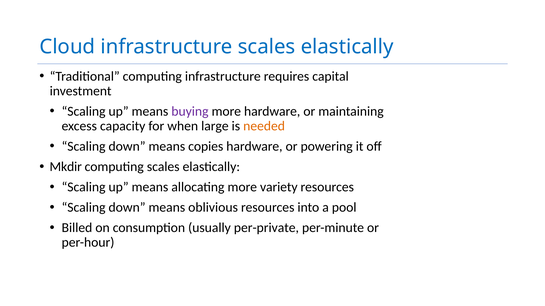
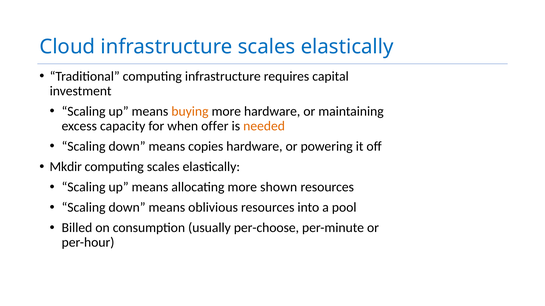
buying colour: purple -> orange
large: large -> offer
variety: variety -> shown
per-private: per-private -> per-choose
